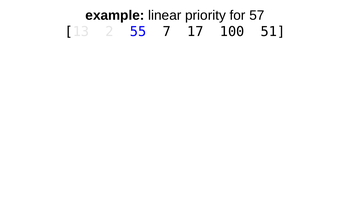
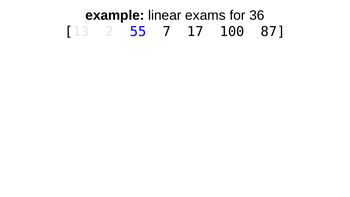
priority: priority -> exams
57: 57 -> 36
51: 51 -> 87
